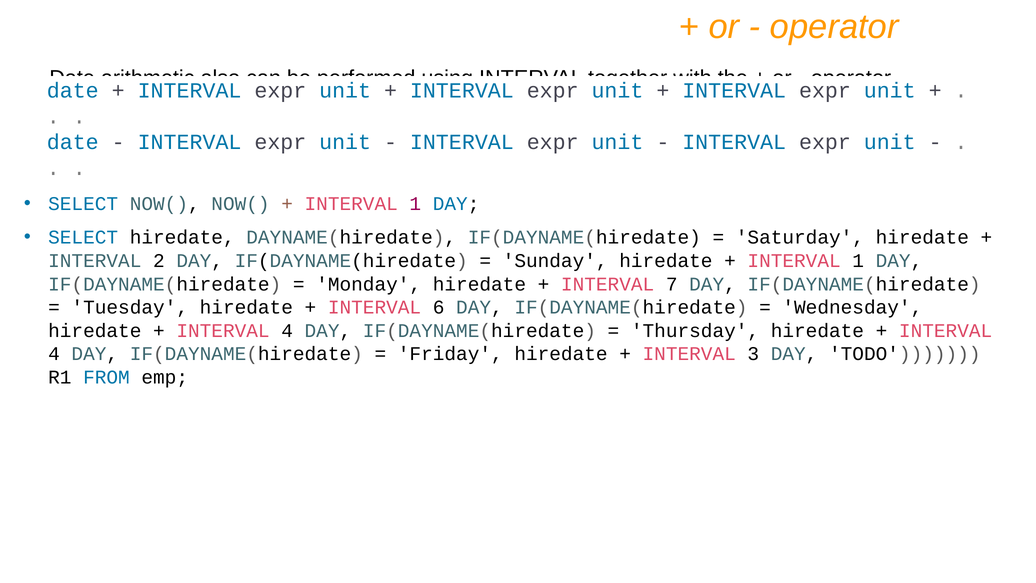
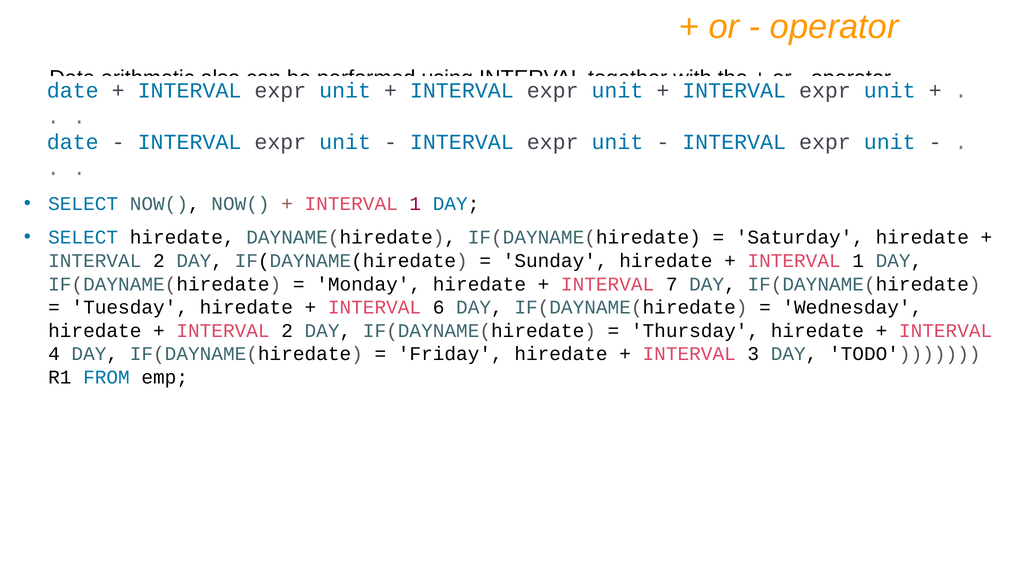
4 at (287, 331): 4 -> 2
